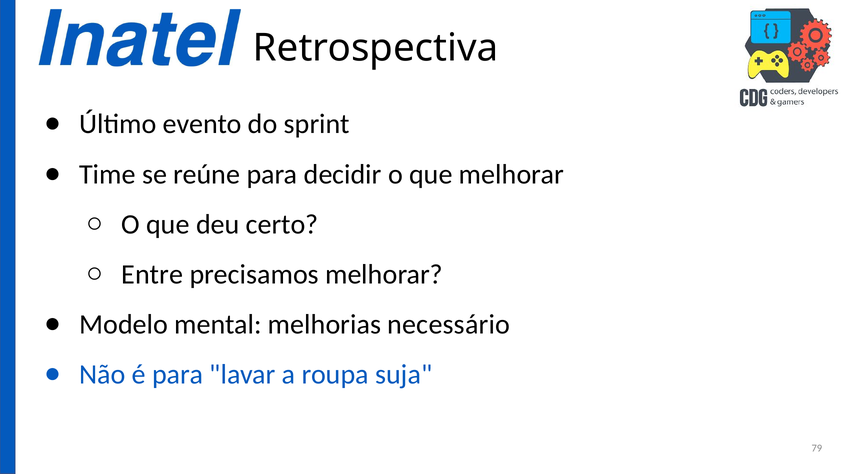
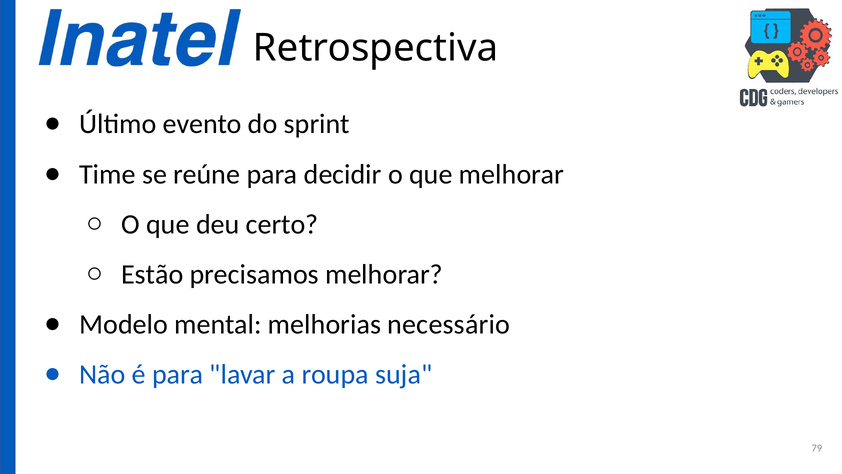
Entre: Entre -> Estão
